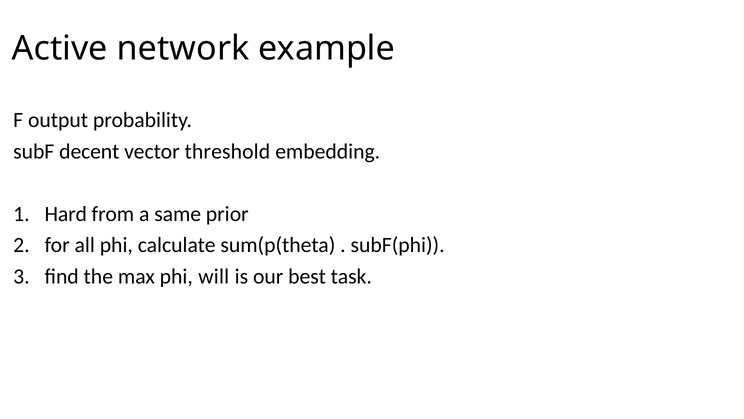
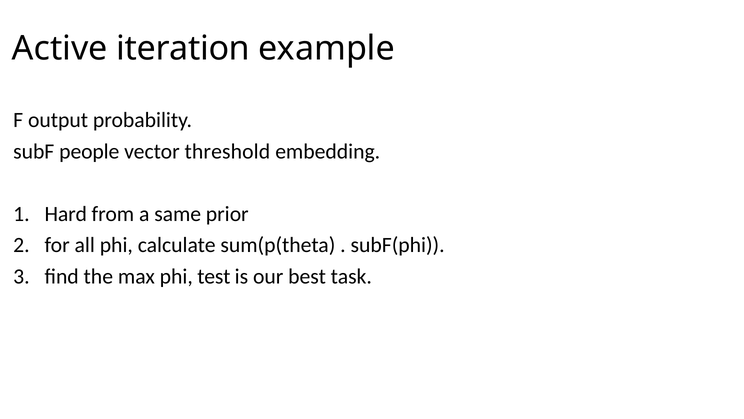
network: network -> iteration
decent: decent -> people
will: will -> test
